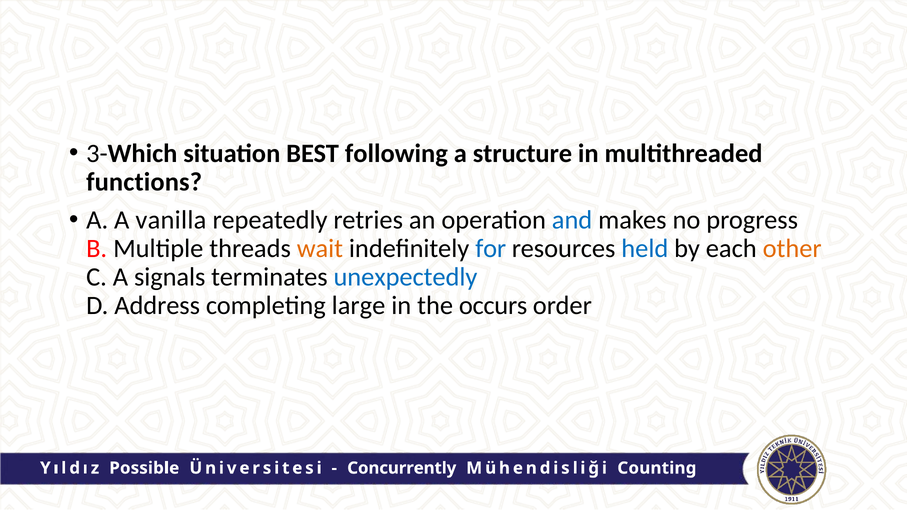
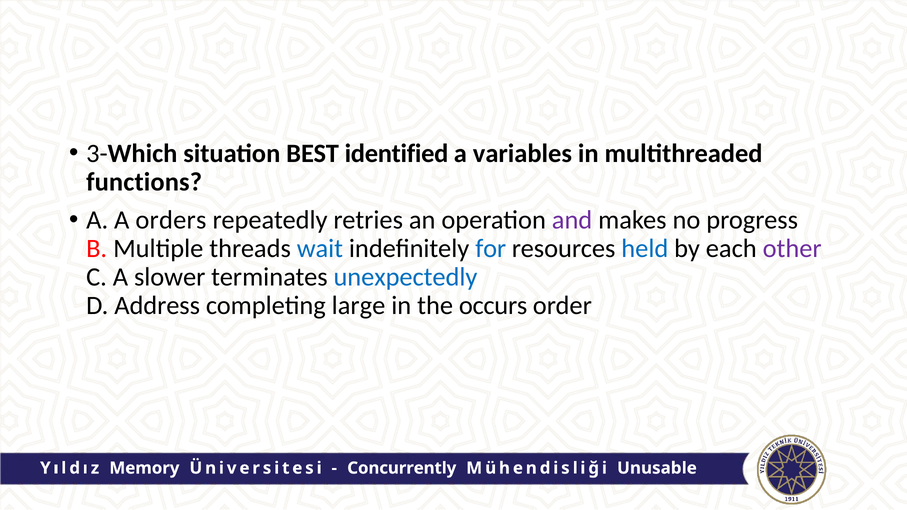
following: following -> identified
structure: structure -> variables
vanilla: vanilla -> orders
and colour: blue -> purple
wait colour: orange -> blue
other colour: orange -> purple
signals: signals -> slower
Possible: Possible -> Memory
Counting: Counting -> Unusable
